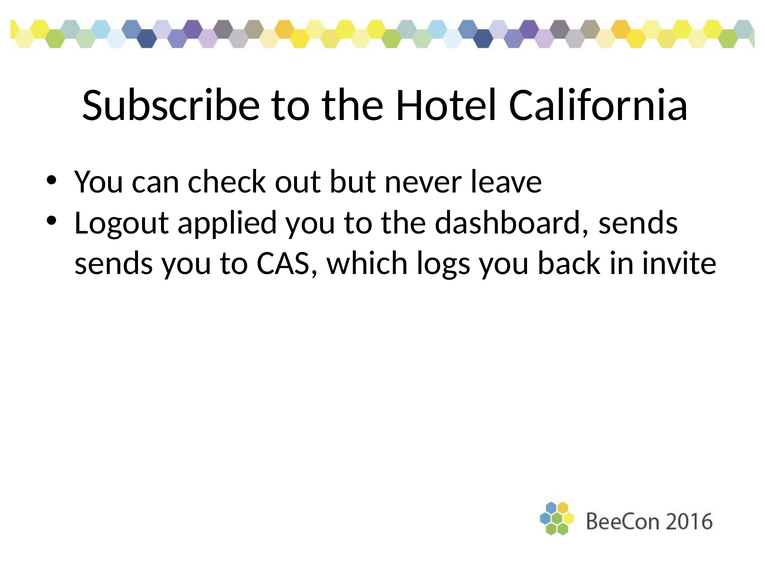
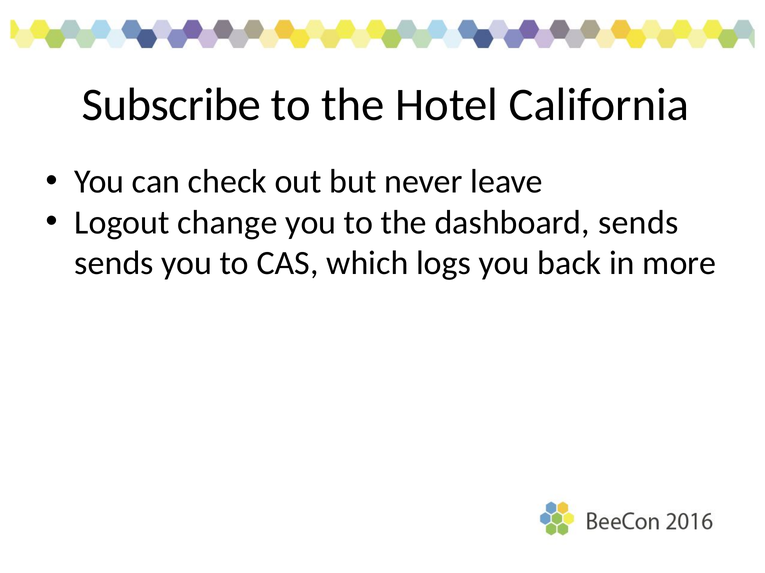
applied: applied -> change
invite: invite -> more
